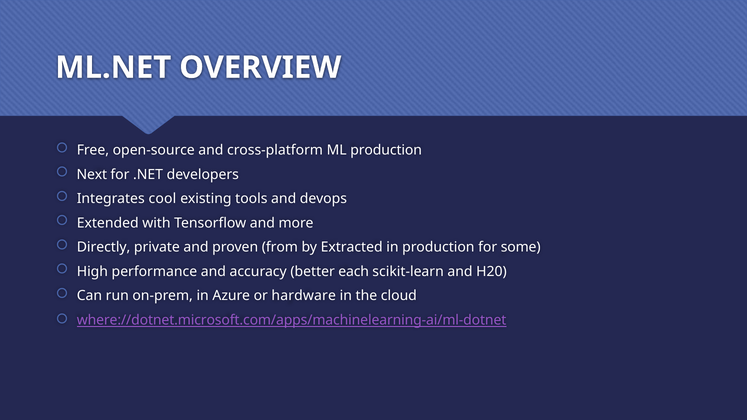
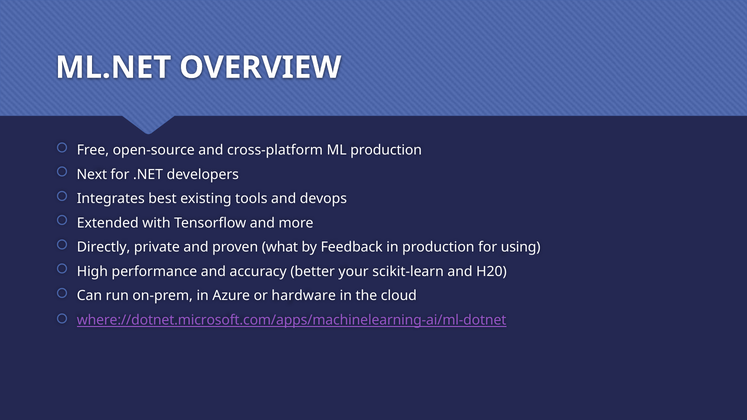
cool: cool -> best
from: from -> what
Extracted: Extracted -> Feedback
some: some -> using
each: each -> your
